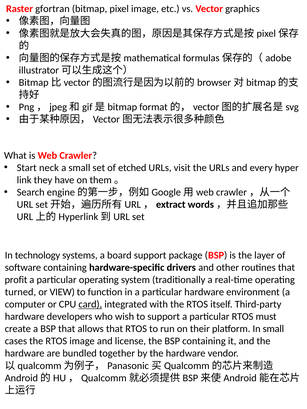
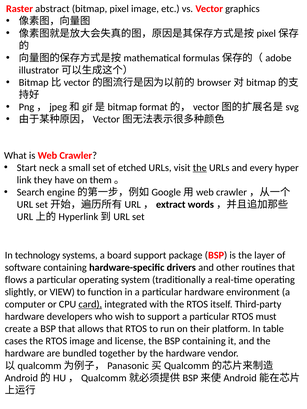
gfortran: gfortran -> abstract
the at (200, 168) underline: none -> present
profit: profit -> flows
turned: turned -> slightly
In small: small -> table
